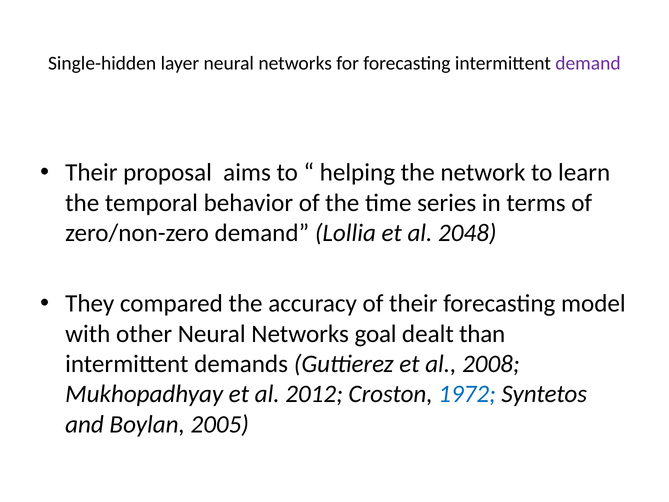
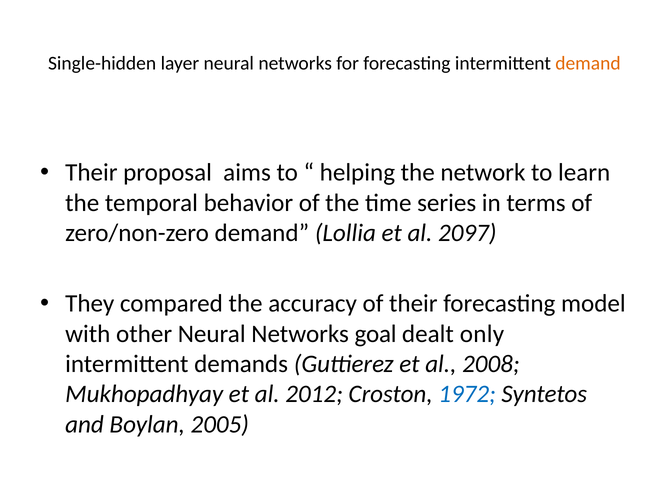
demand at (588, 63) colour: purple -> orange
2048: 2048 -> 2097
than: than -> only
